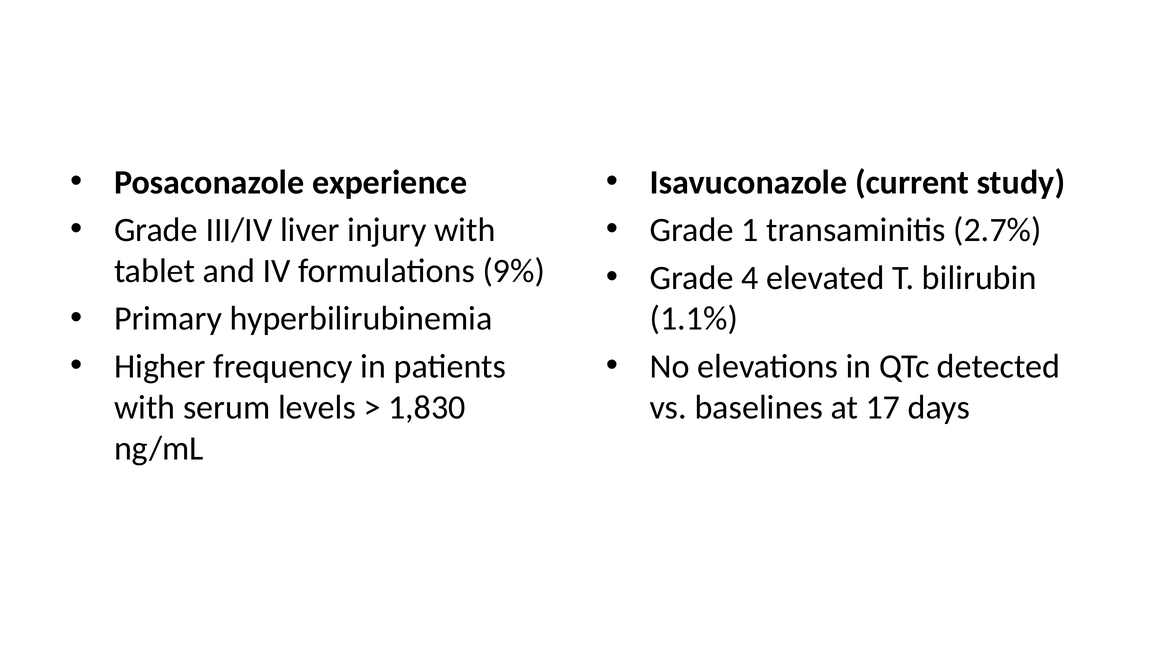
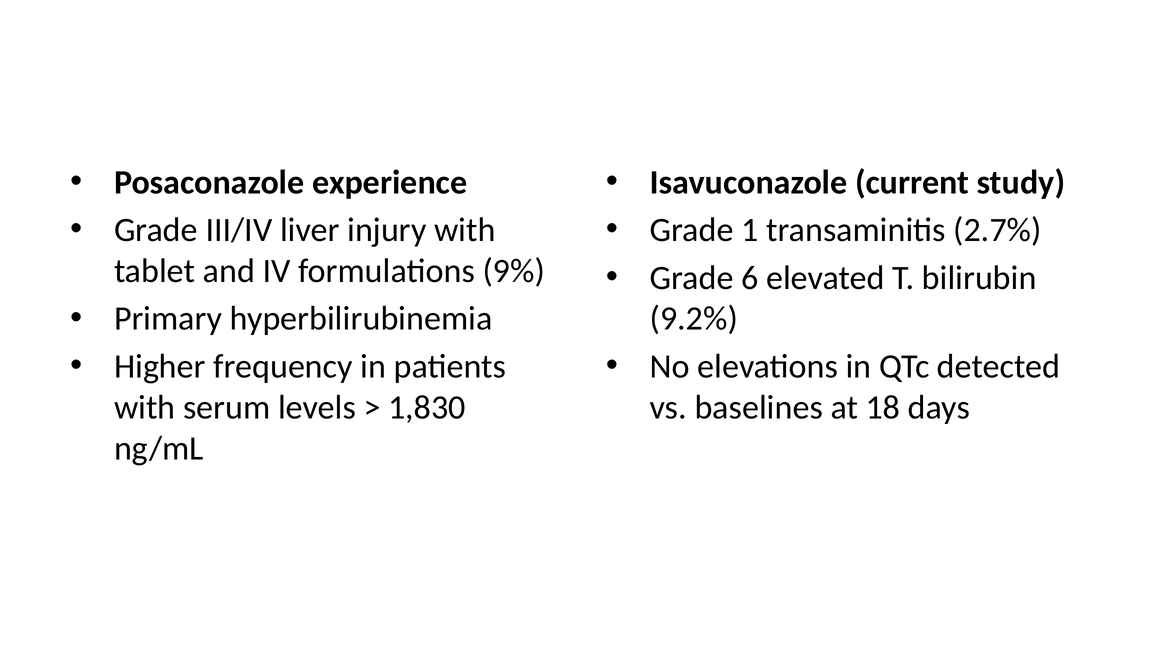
4: 4 -> 6
1.1%: 1.1% -> 9.2%
17: 17 -> 18
